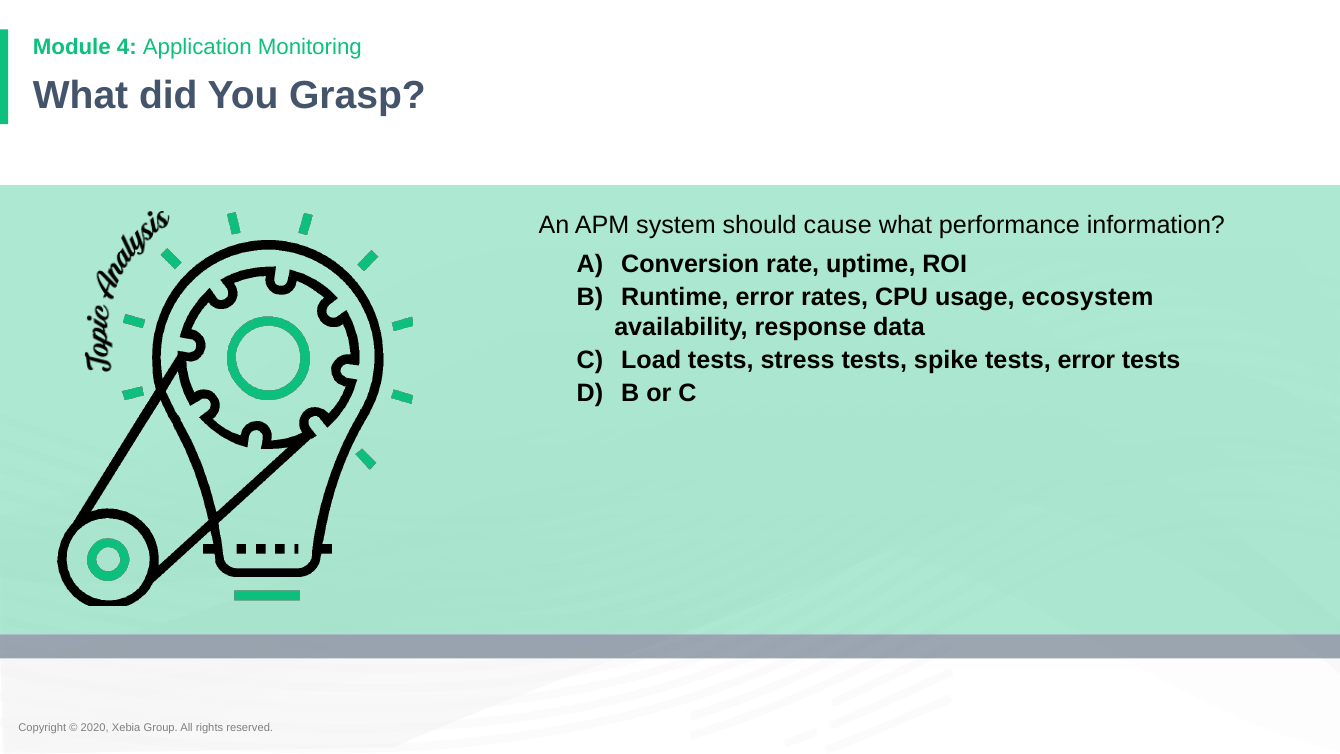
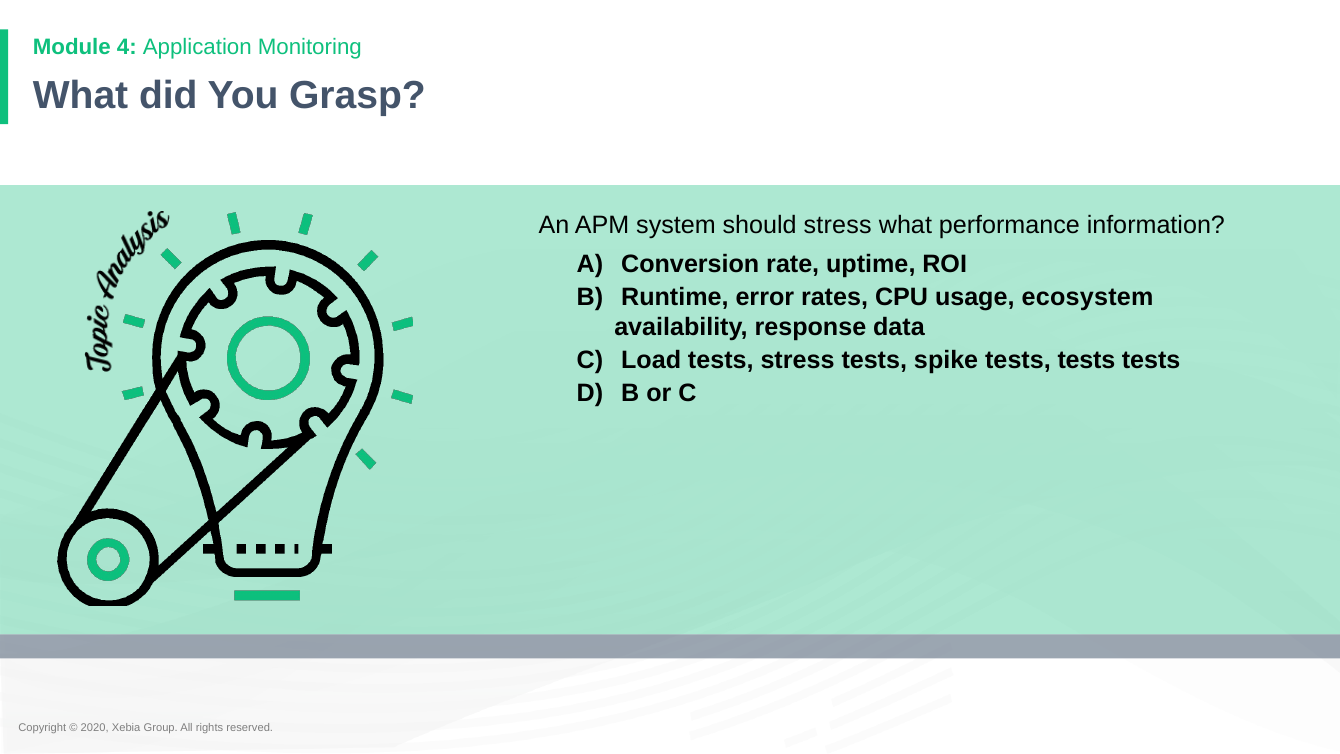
should cause: cause -> stress
spike tests error: error -> tests
